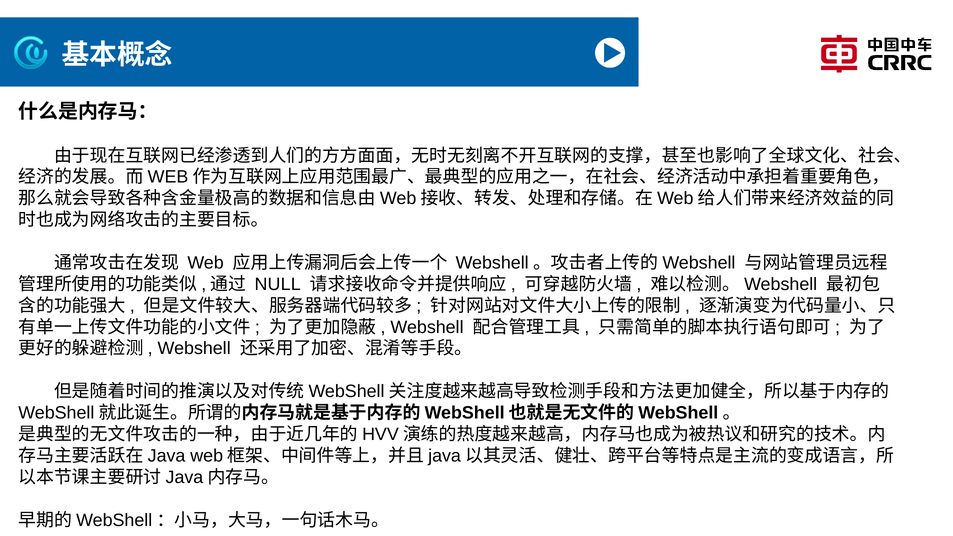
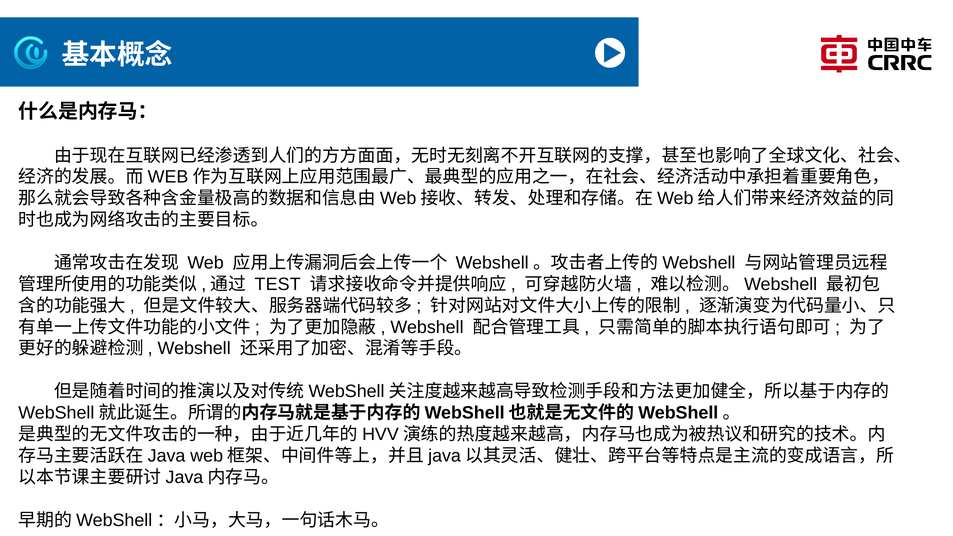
NULL: NULL -> TEST
